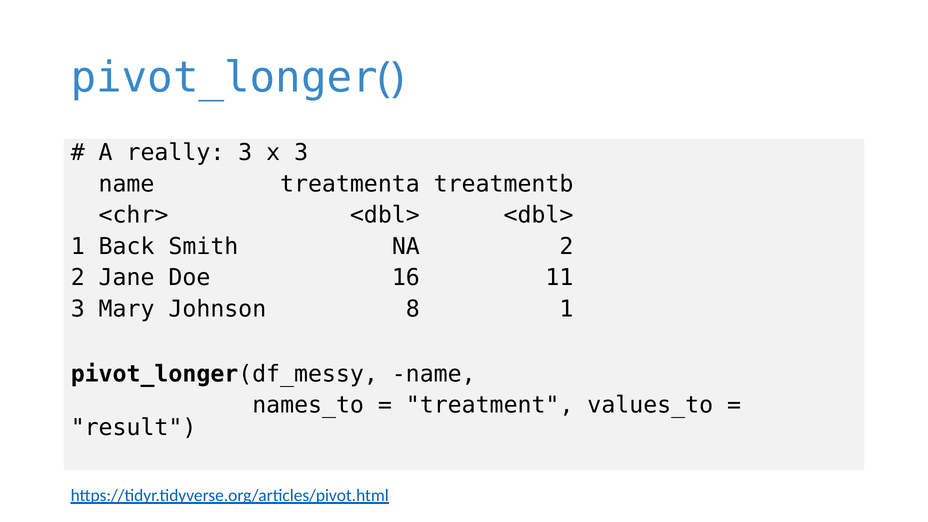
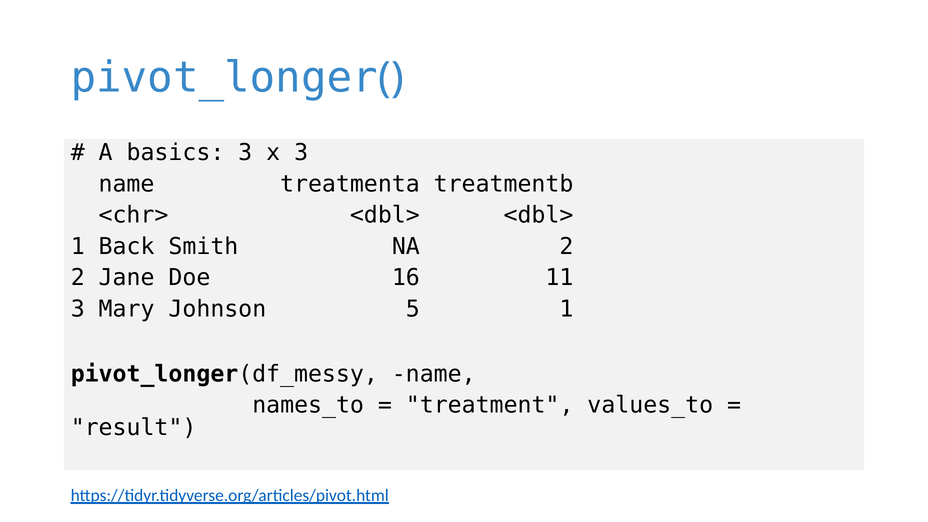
really: really -> basics
8: 8 -> 5
